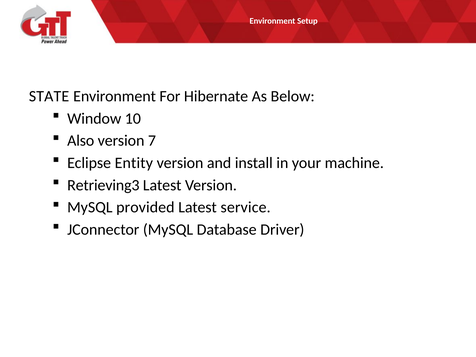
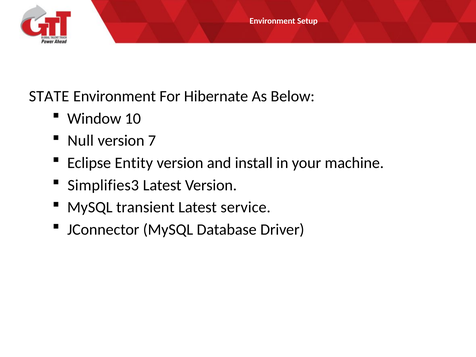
Also: Also -> Null
Retrieving3: Retrieving3 -> Simplifies3
provided: provided -> transient
